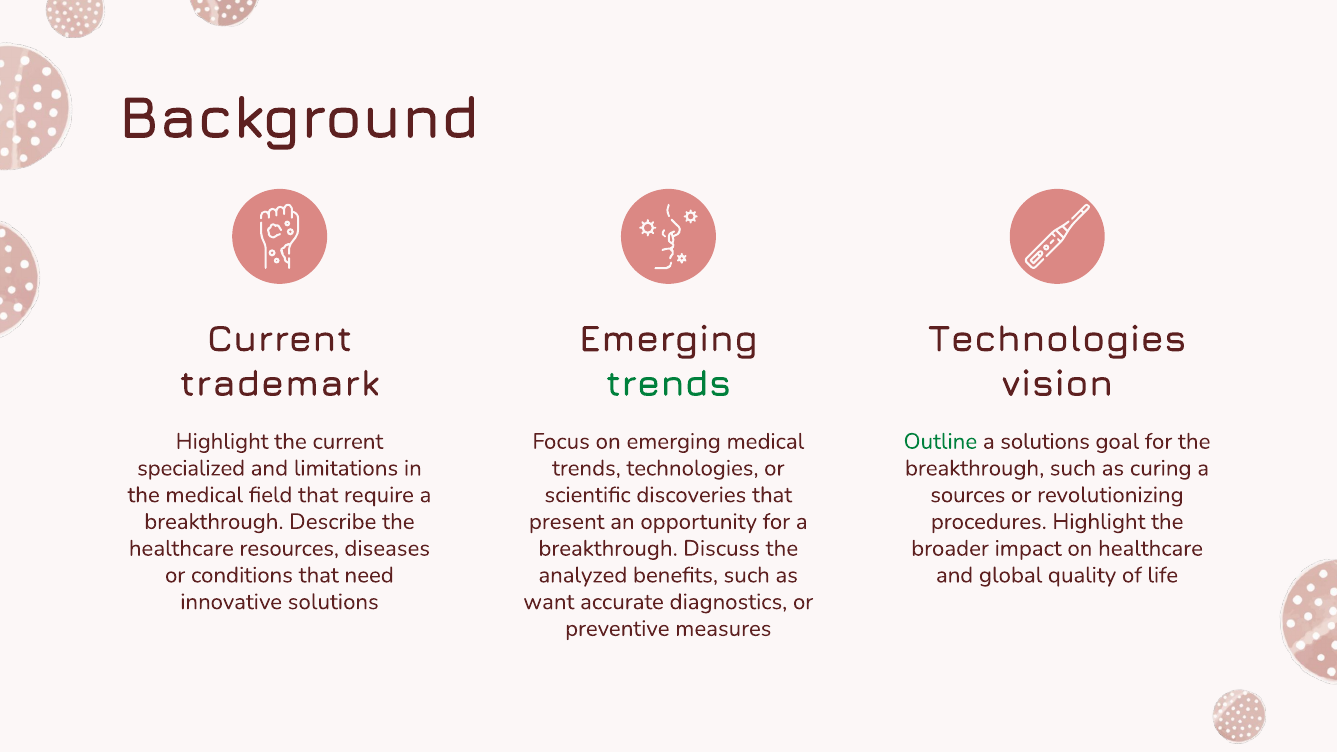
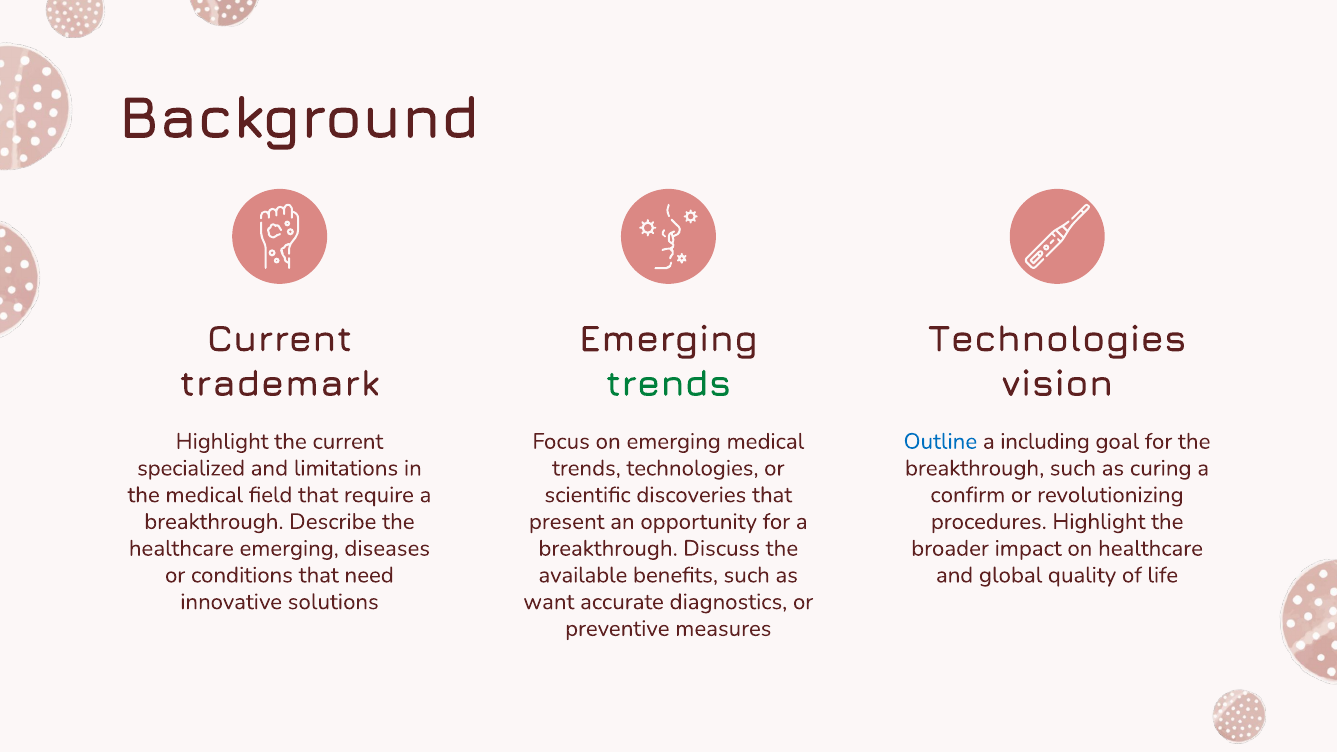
Outline colour: green -> blue
a solutions: solutions -> including
sources: sources -> confirm
healthcare resources: resources -> emerging
analyzed: analyzed -> available
